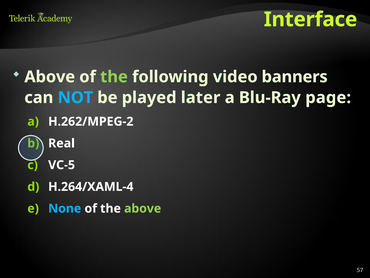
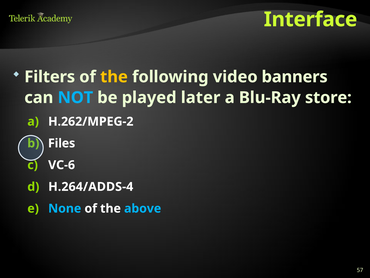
Above at (50, 77): Above -> Filters
the at (114, 77) colour: light green -> yellow
page: page -> store
Real: Real -> Files
VC-5: VC-5 -> VC-6
H.264/XAML-4: H.264/XAML-4 -> H.264/ADDS-4
above at (143, 208) colour: light green -> light blue
